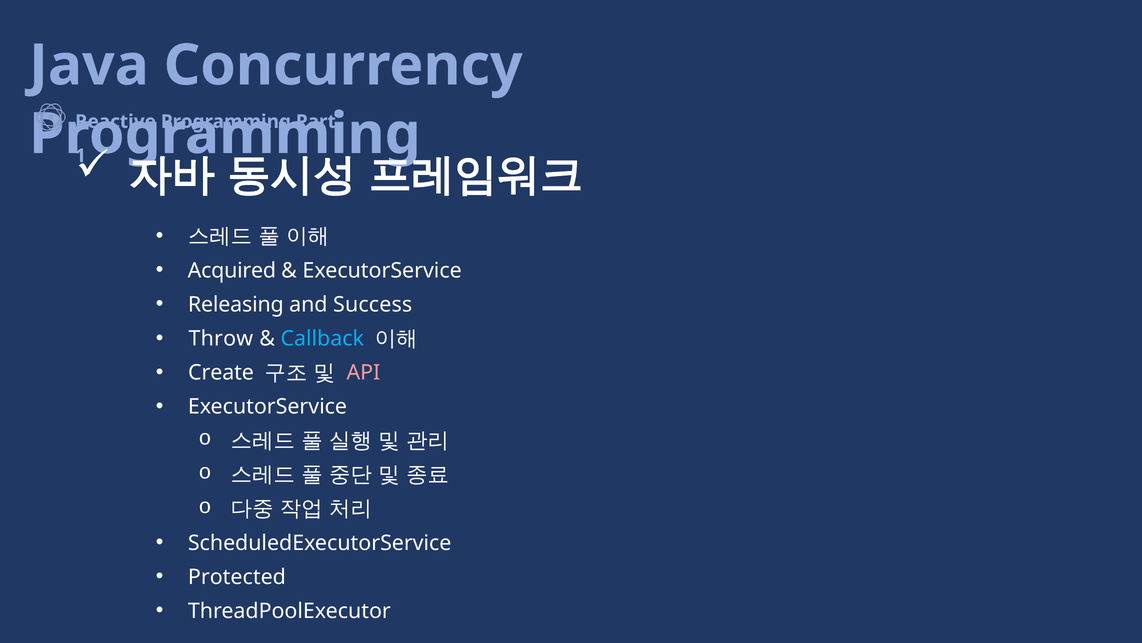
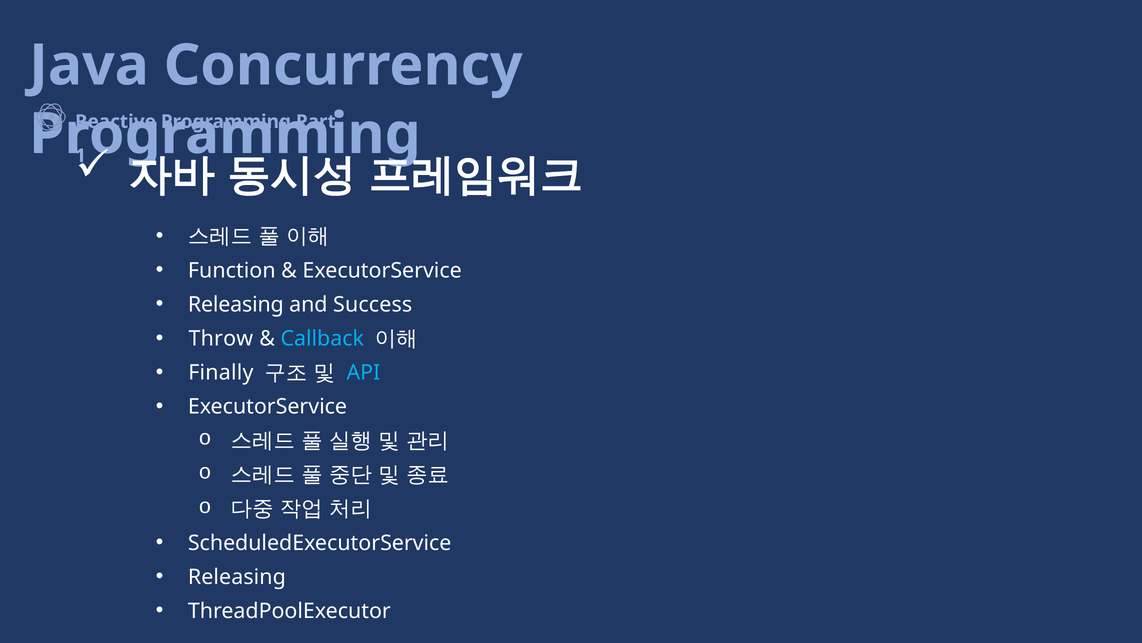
Acquired: Acquired -> Function
Create: Create -> Finally
API colour: pink -> light blue
Protected at (237, 576): Protected -> Releasing
